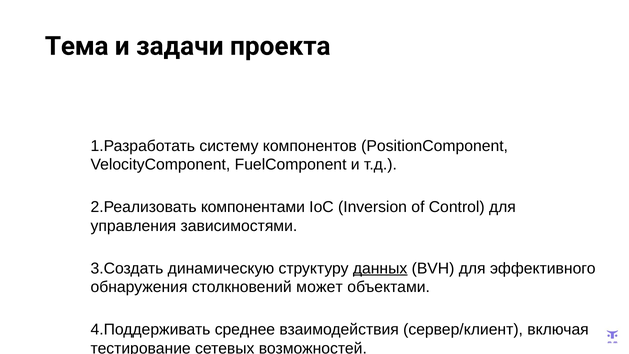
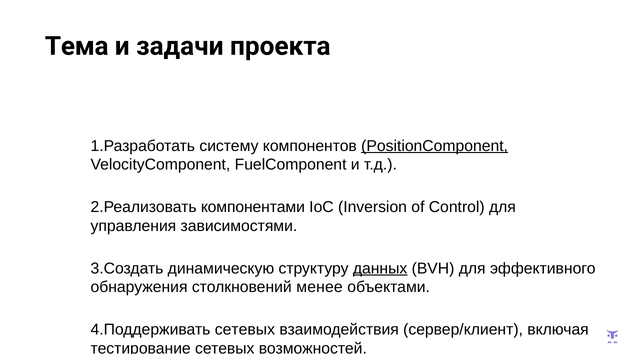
PositionComponent underline: none -> present
может: может -> менее
среднее at (245, 329): среднее -> сетевых
